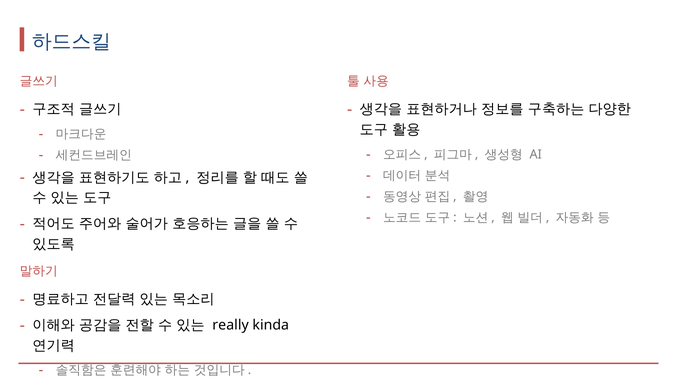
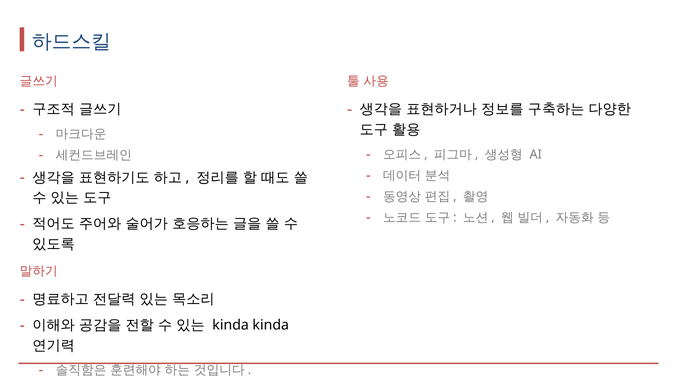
really at (231, 325): really -> kinda
